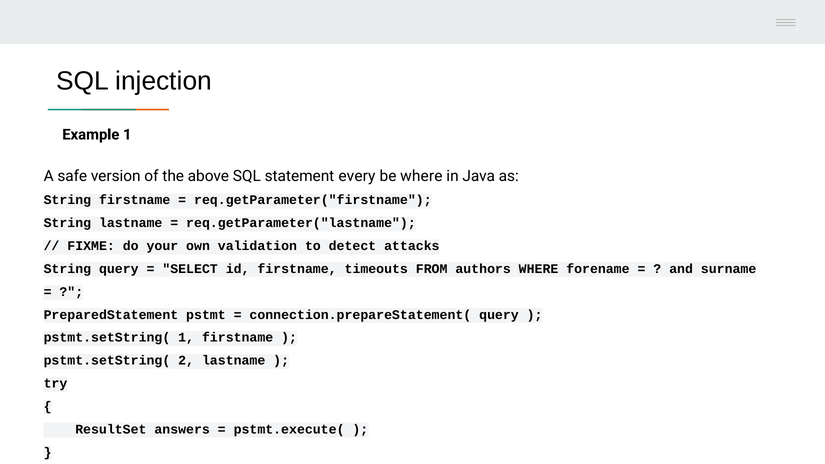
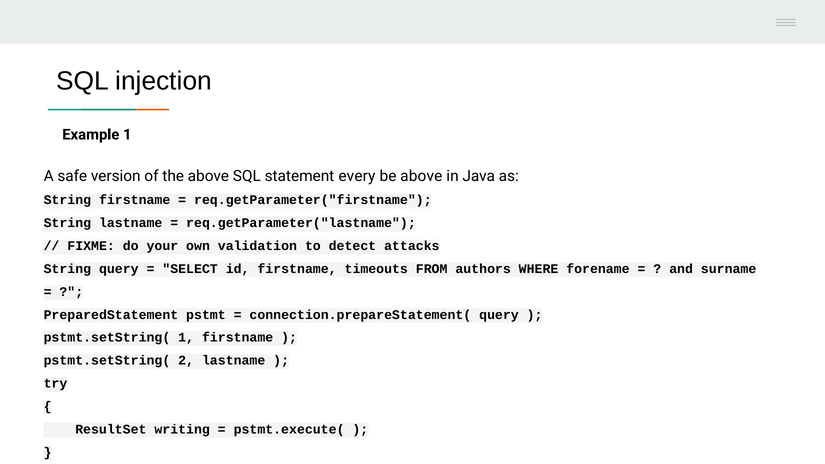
be where: where -> above
answers: answers -> writing
